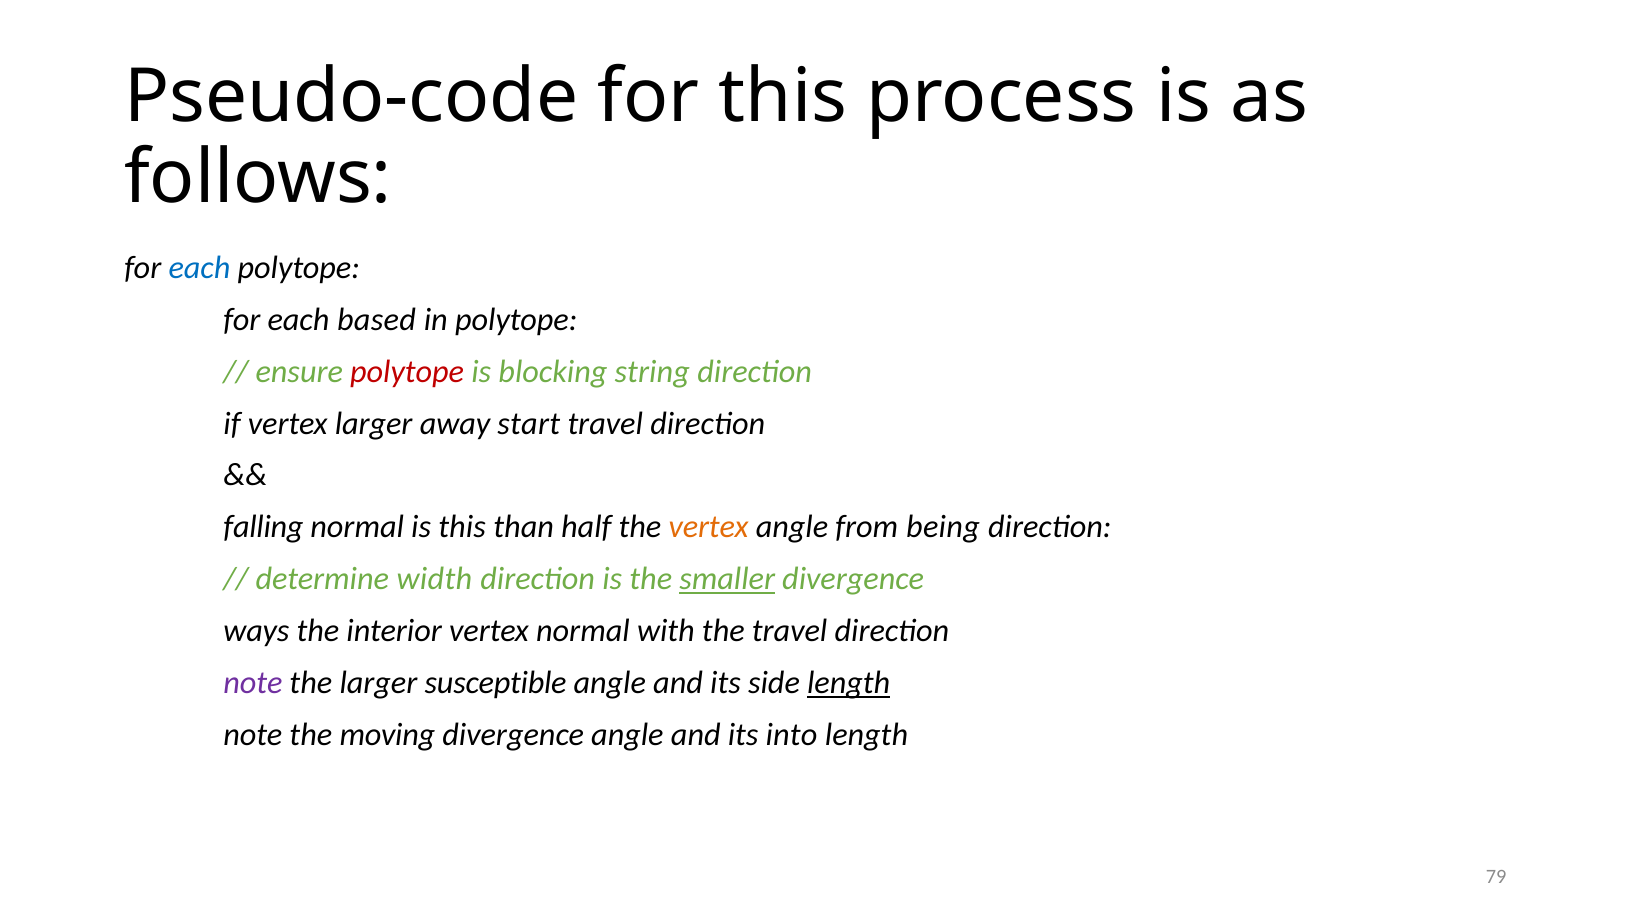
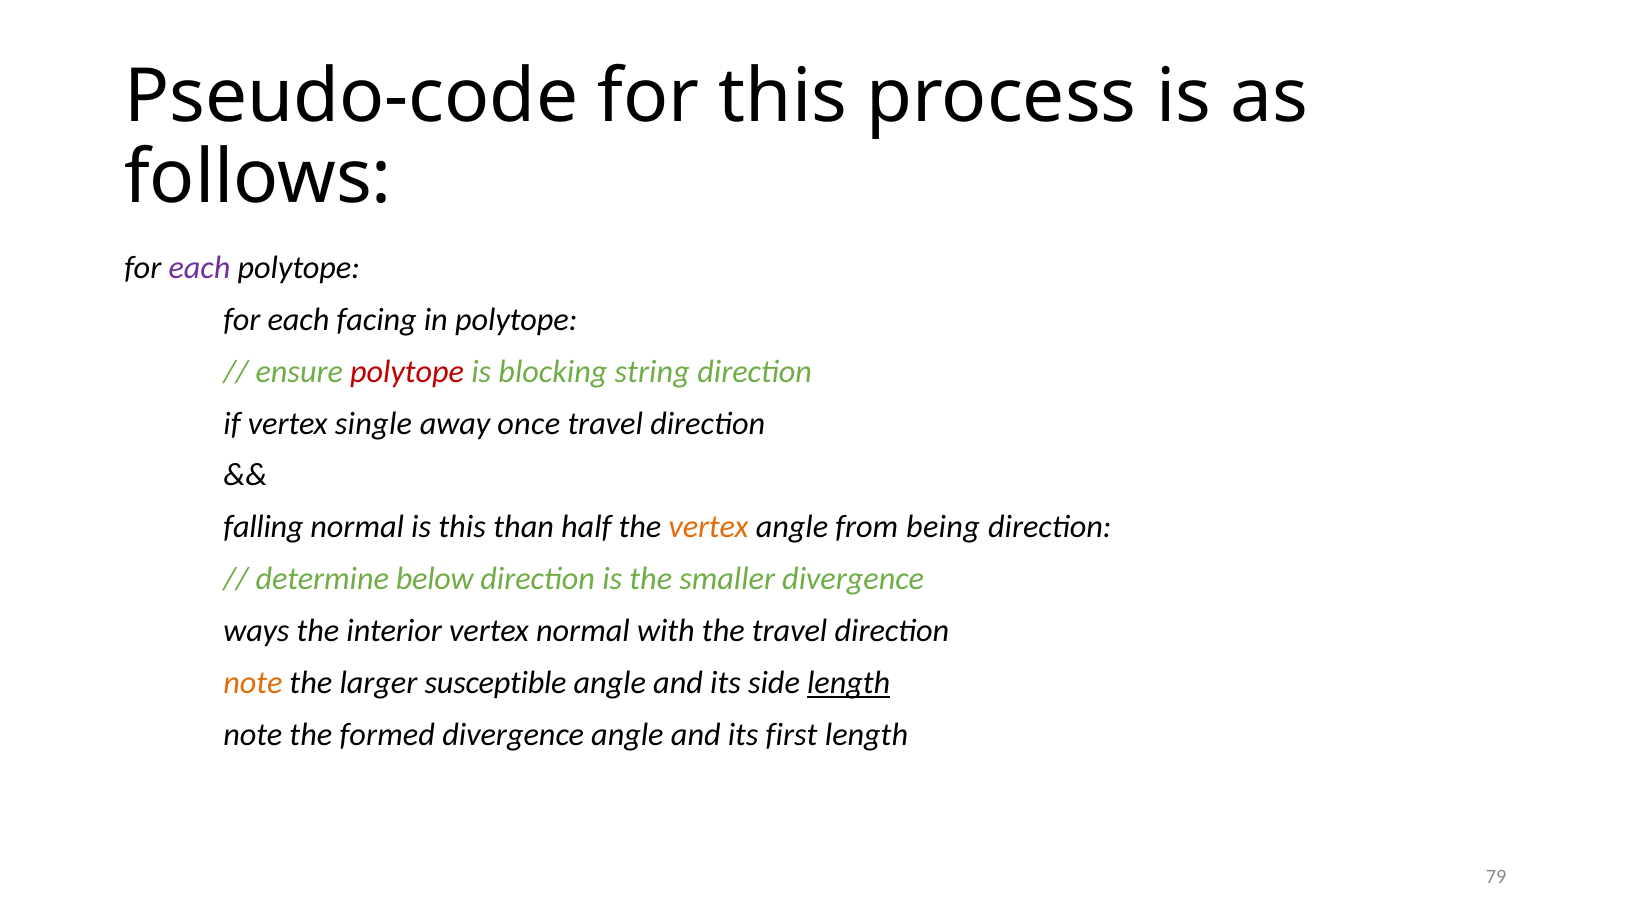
each at (199, 268) colour: blue -> purple
based: based -> facing
vertex larger: larger -> single
start: start -> once
width: width -> below
smaller underline: present -> none
note at (253, 683) colour: purple -> orange
moving: moving -> formed
into: into -> first
